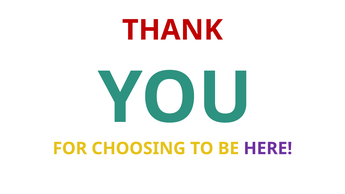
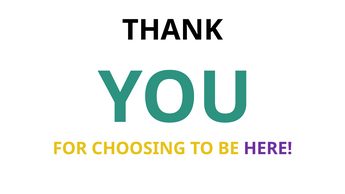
THANK colour: red -> black
